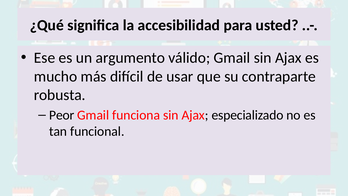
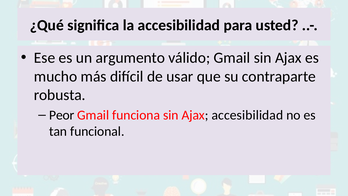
Ajax especializado: especializado -> accesibilidad
